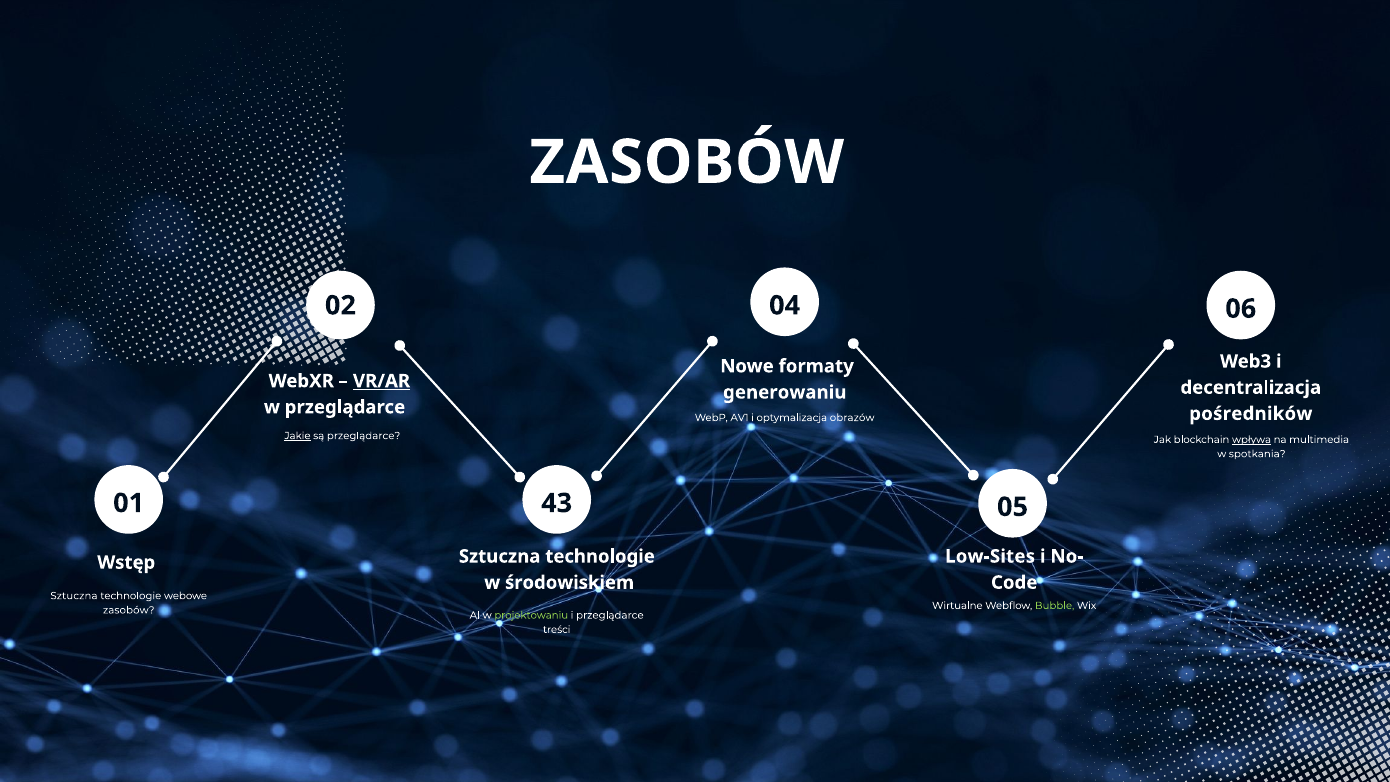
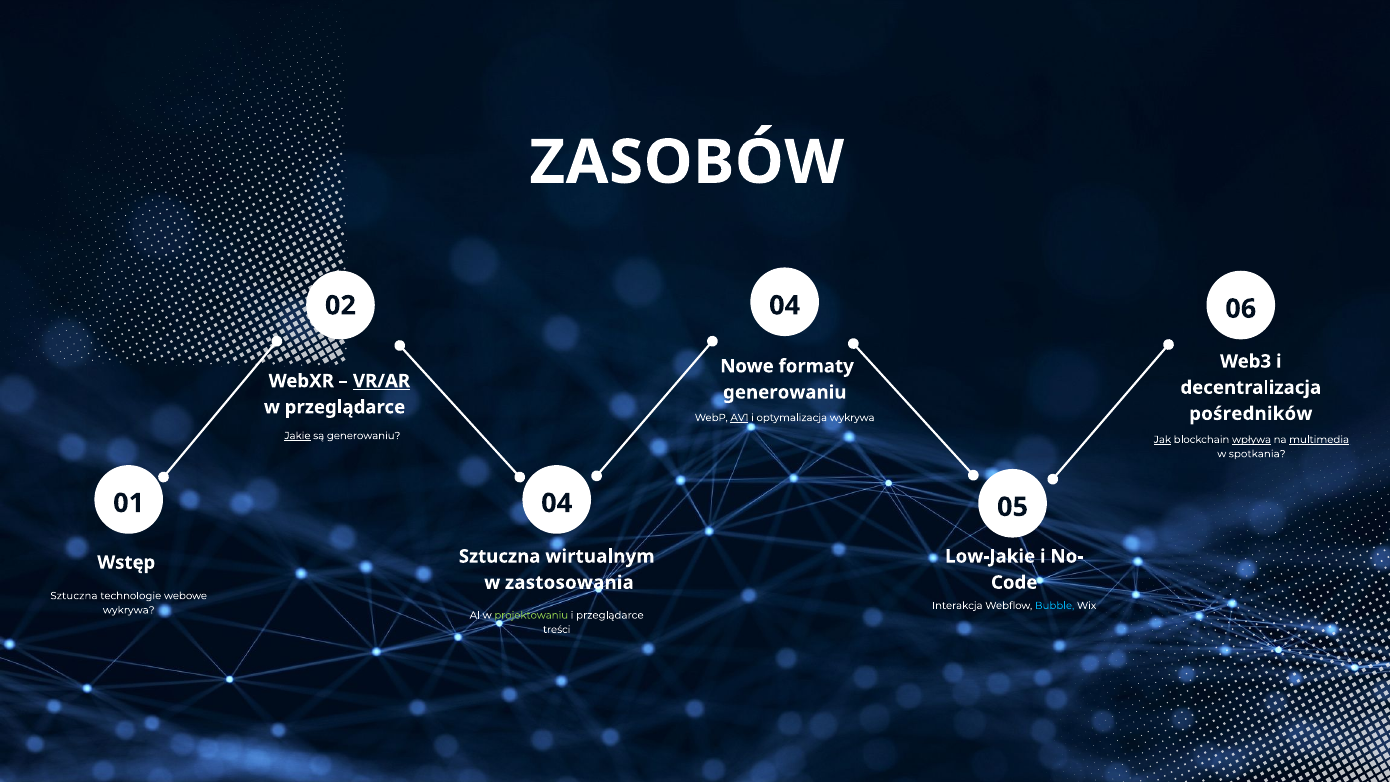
AV1 underline: none -> present
optymalizacja obrazów: obrazów -> wykrywa
są przeglądarce: przeglądarce -> generowaniu
Jak underline: none -> present
multimedia underline: none -> present
01 43: 43 -> 04
Low-Sites: Low-Sites -> Low-Jakie
Wstęp Sztuczna technologie: technologie -> wirtualnym
środowiskiem: środowiskiem -> zastosowania
Wirtualne: Wirtualne -> Interakcja
Bubble colour: light green -> light blue
zasobów at (129, 610): zasobów -> wykrywa
